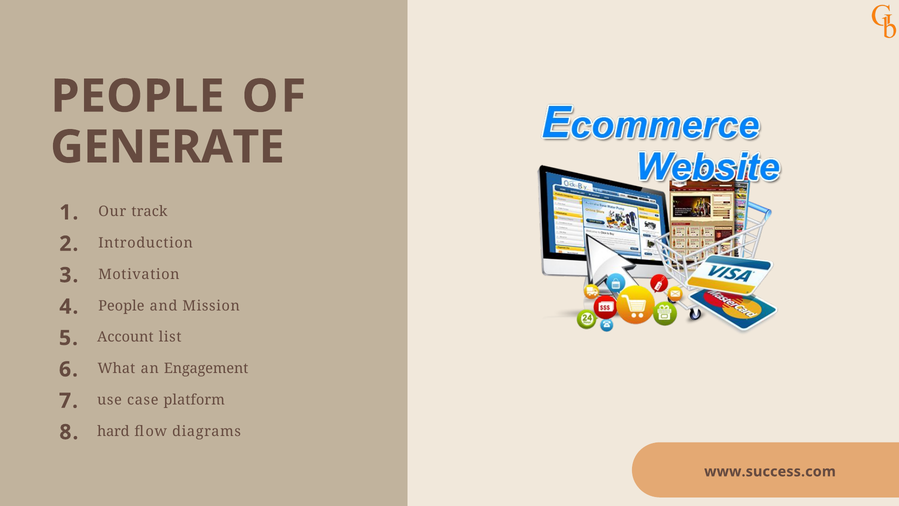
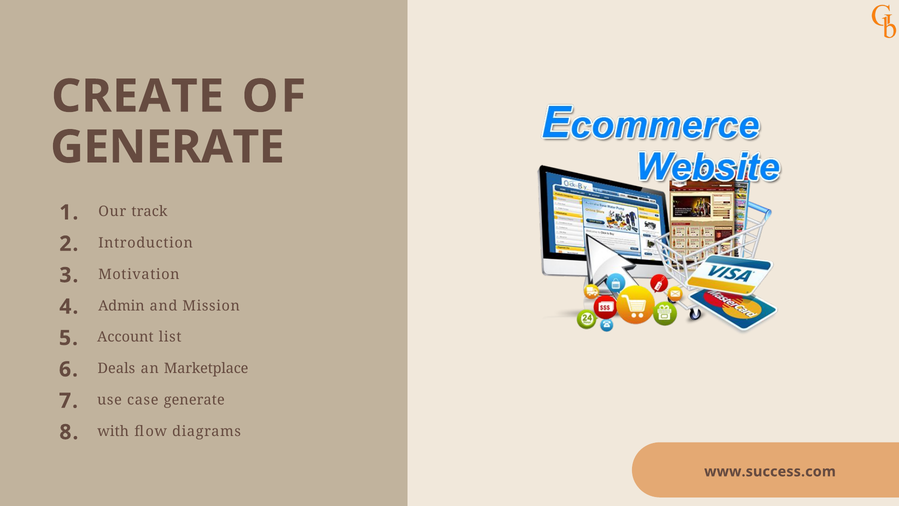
PEOPLE at (138, 96): PEOPLE -> CREATE
4 People: People -> Admin
What: What -> Deals
Engagement: Engagement -> Marketplace
case platform: platform -> generate
hard: hard -> with
